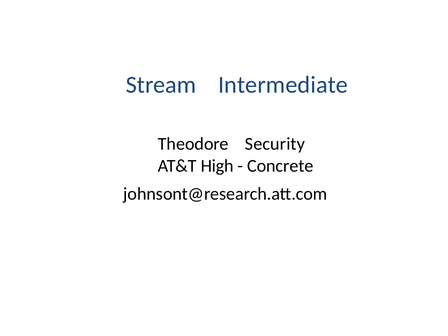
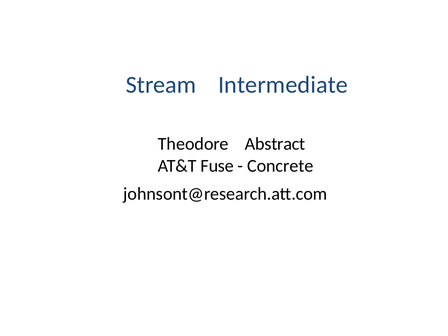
Security: Security -> Abstract
High: High -> Fuse
